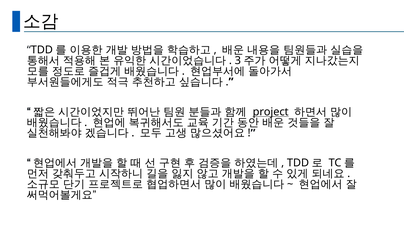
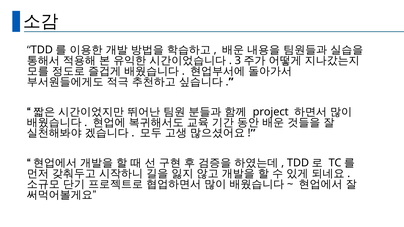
project underline: present -> none
